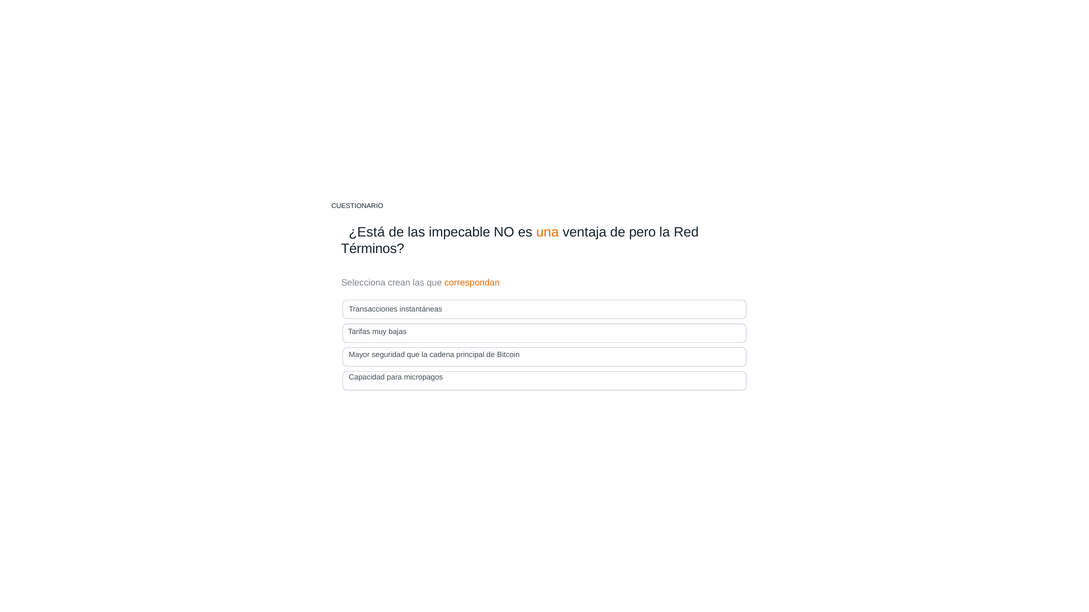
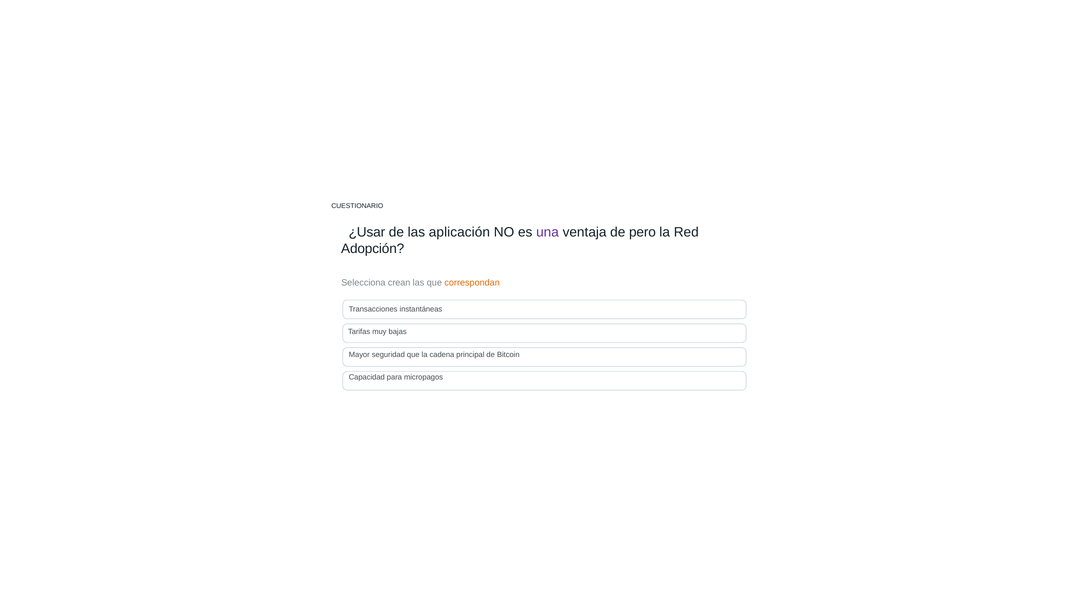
¿Está: ¿Está -> ¿Usar
impecable: impecable -> aplicación
una colour: orange -> purple
Términos: Términos -> Adopción
